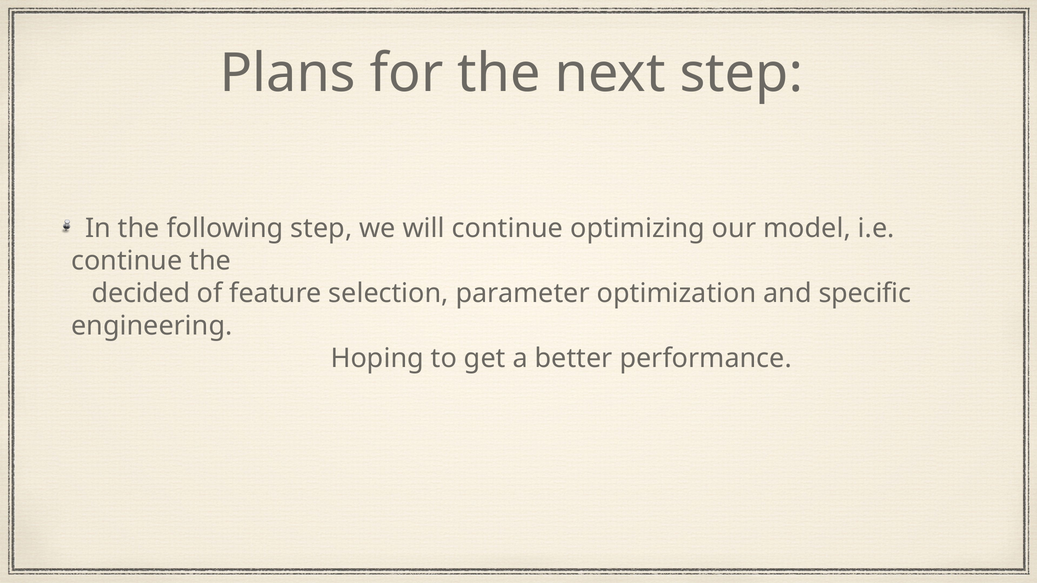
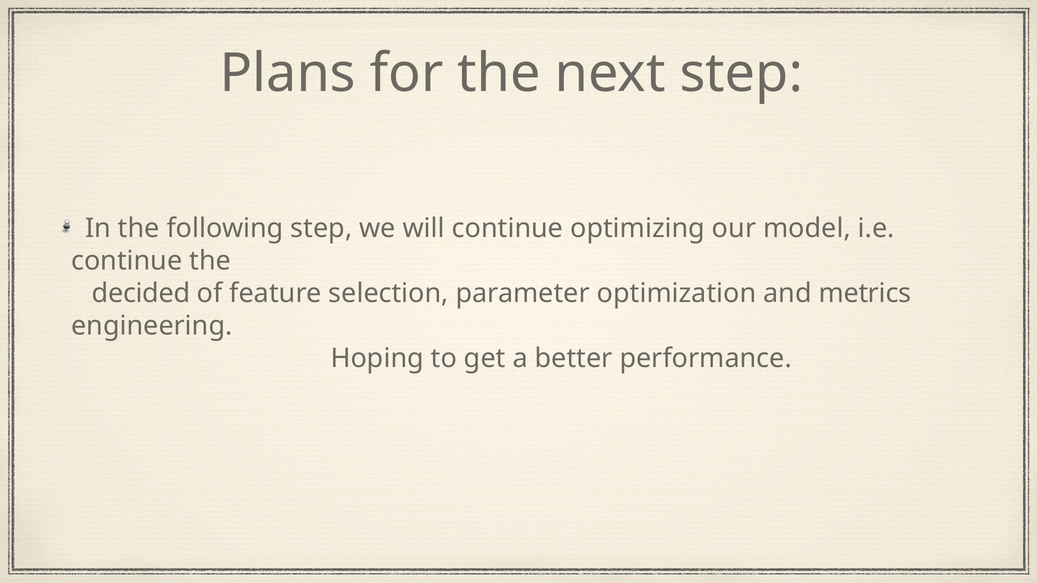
specific: specific -> metrics
